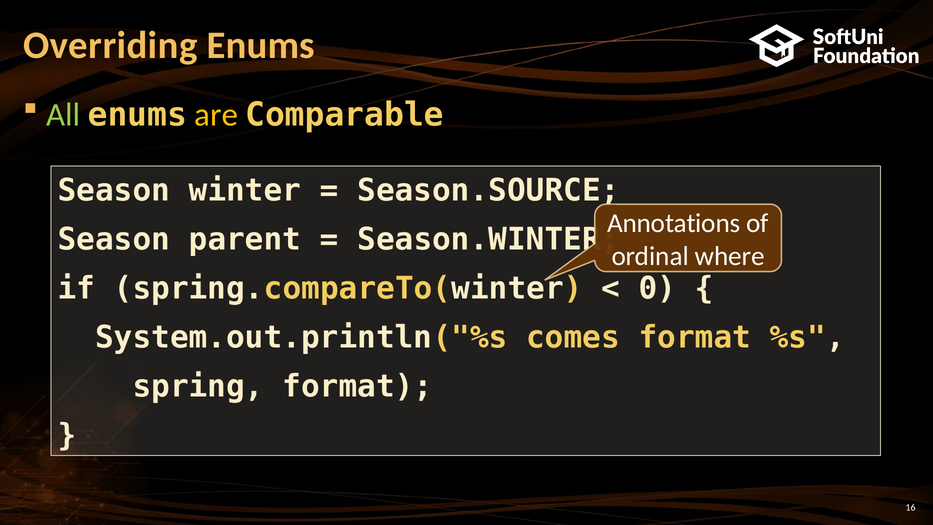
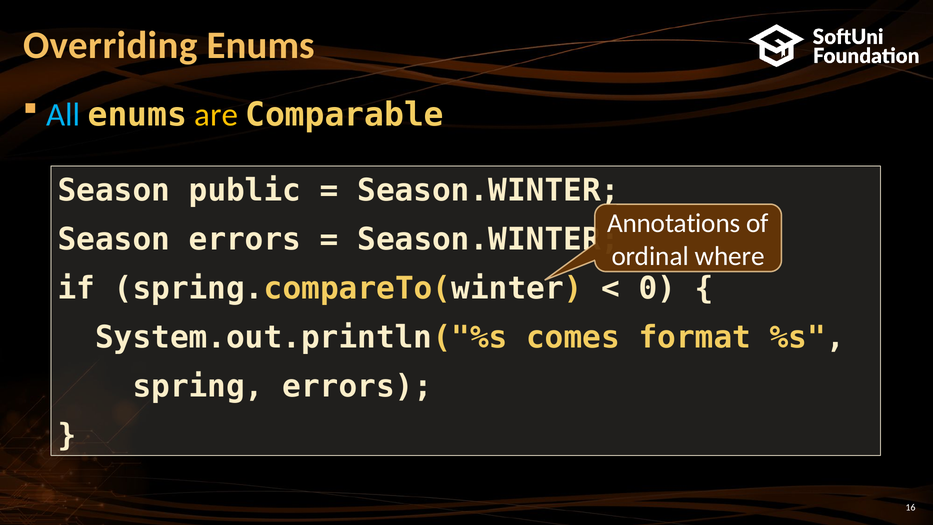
All colour: light green -> light blue
winter: winter -> public
Season.SOURCE at (488, 190): Season.SOURCE -> Season.WINTER
Season parent: parent -> errors
spring format: format -> errors
